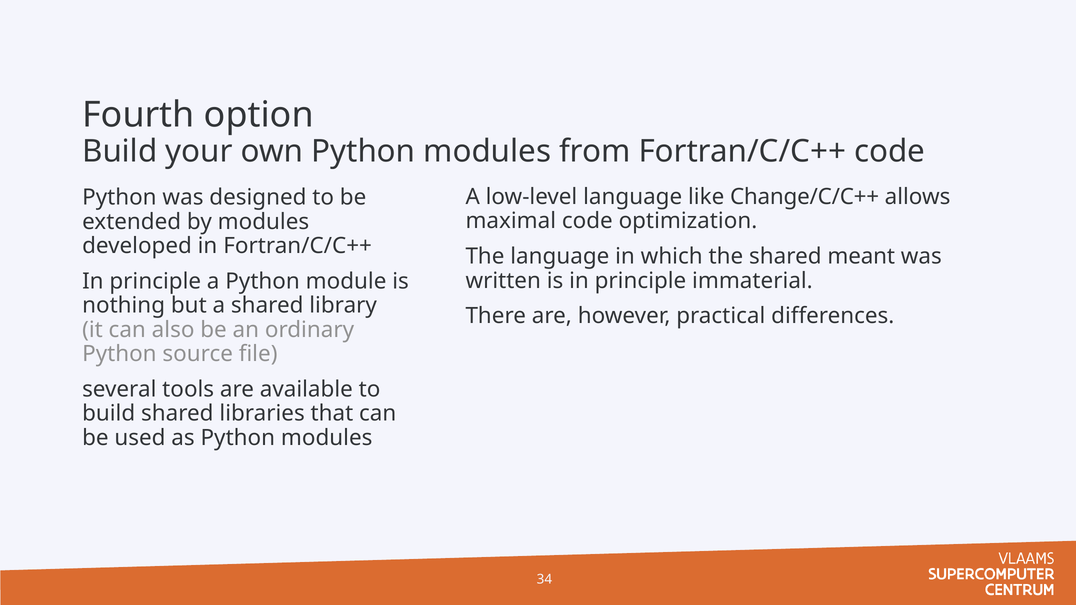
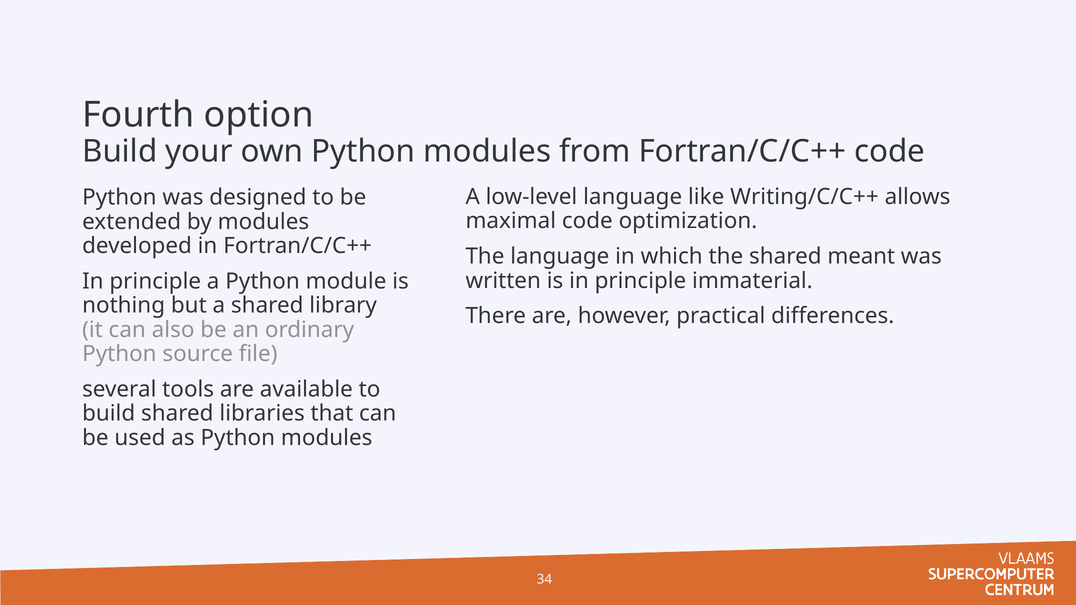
Change/C/C++: Change/C/C++ -> Writing/C/C++
